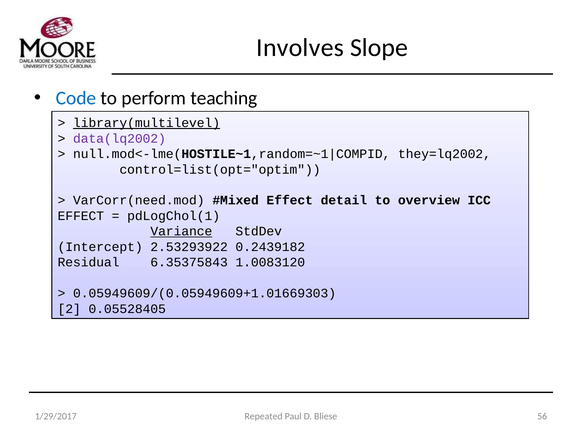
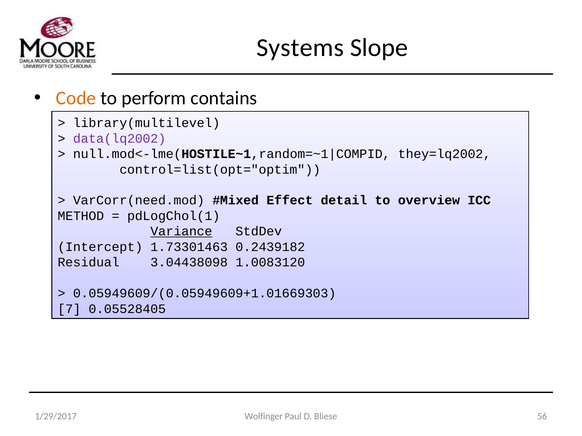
Involves: Involves -> Systems
Code colour: blue -> orange
teaching: teaching -> contains
library(multilevel underline: present -> none
EFFECT at (81, 216): EFFECT -> METHOD
2.53293922: 2.53293922 -> 1.73301463
6.35375843: 6.35375843 -> 3.04438098
2: 2 -> 7
Repeated: Repeated -> Wolfinger
